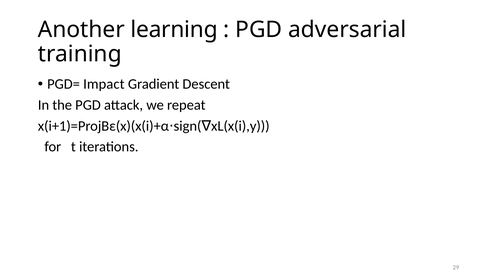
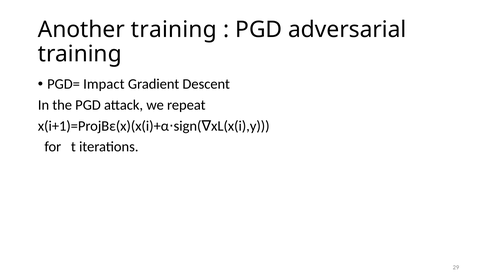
Another learning: learning -> training
